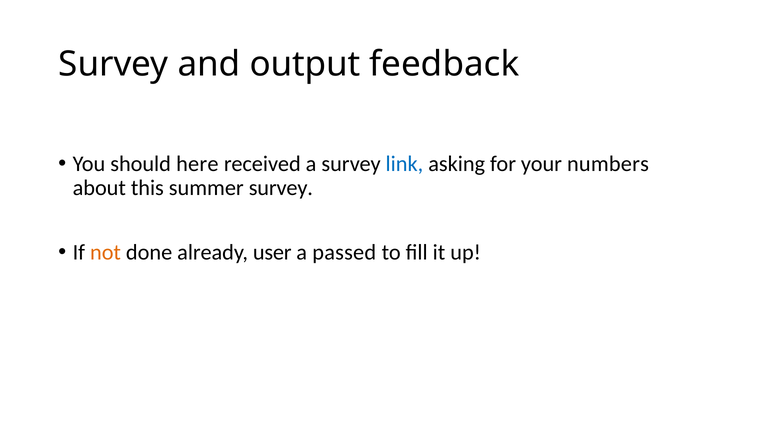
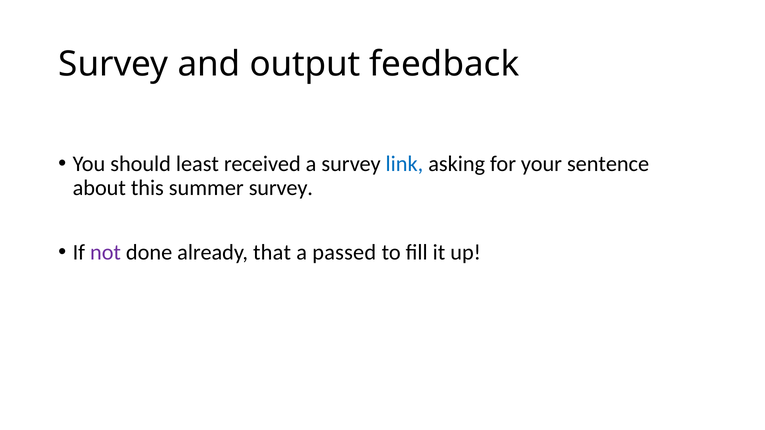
here: here -> least
numbers: numbers -> sentence
not colour: orange -> purple
user: user -> that
